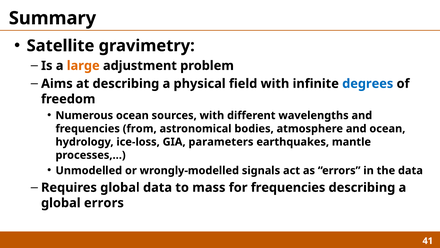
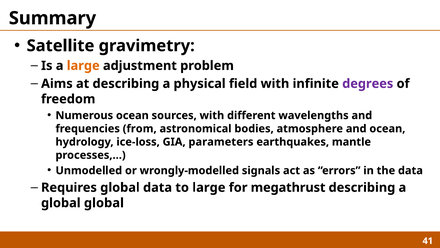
degrees colour: blue -> purple
to mass: mass -> large
for frequencies: frequencies -> megathrust
global errors: errors -> global
